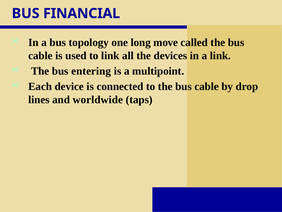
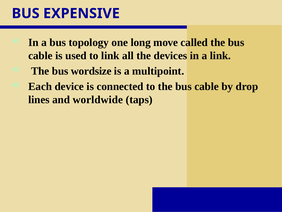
FINANCIAL: FINANCIAL -> EXPENSIVE
entering: entering -> wordsize
